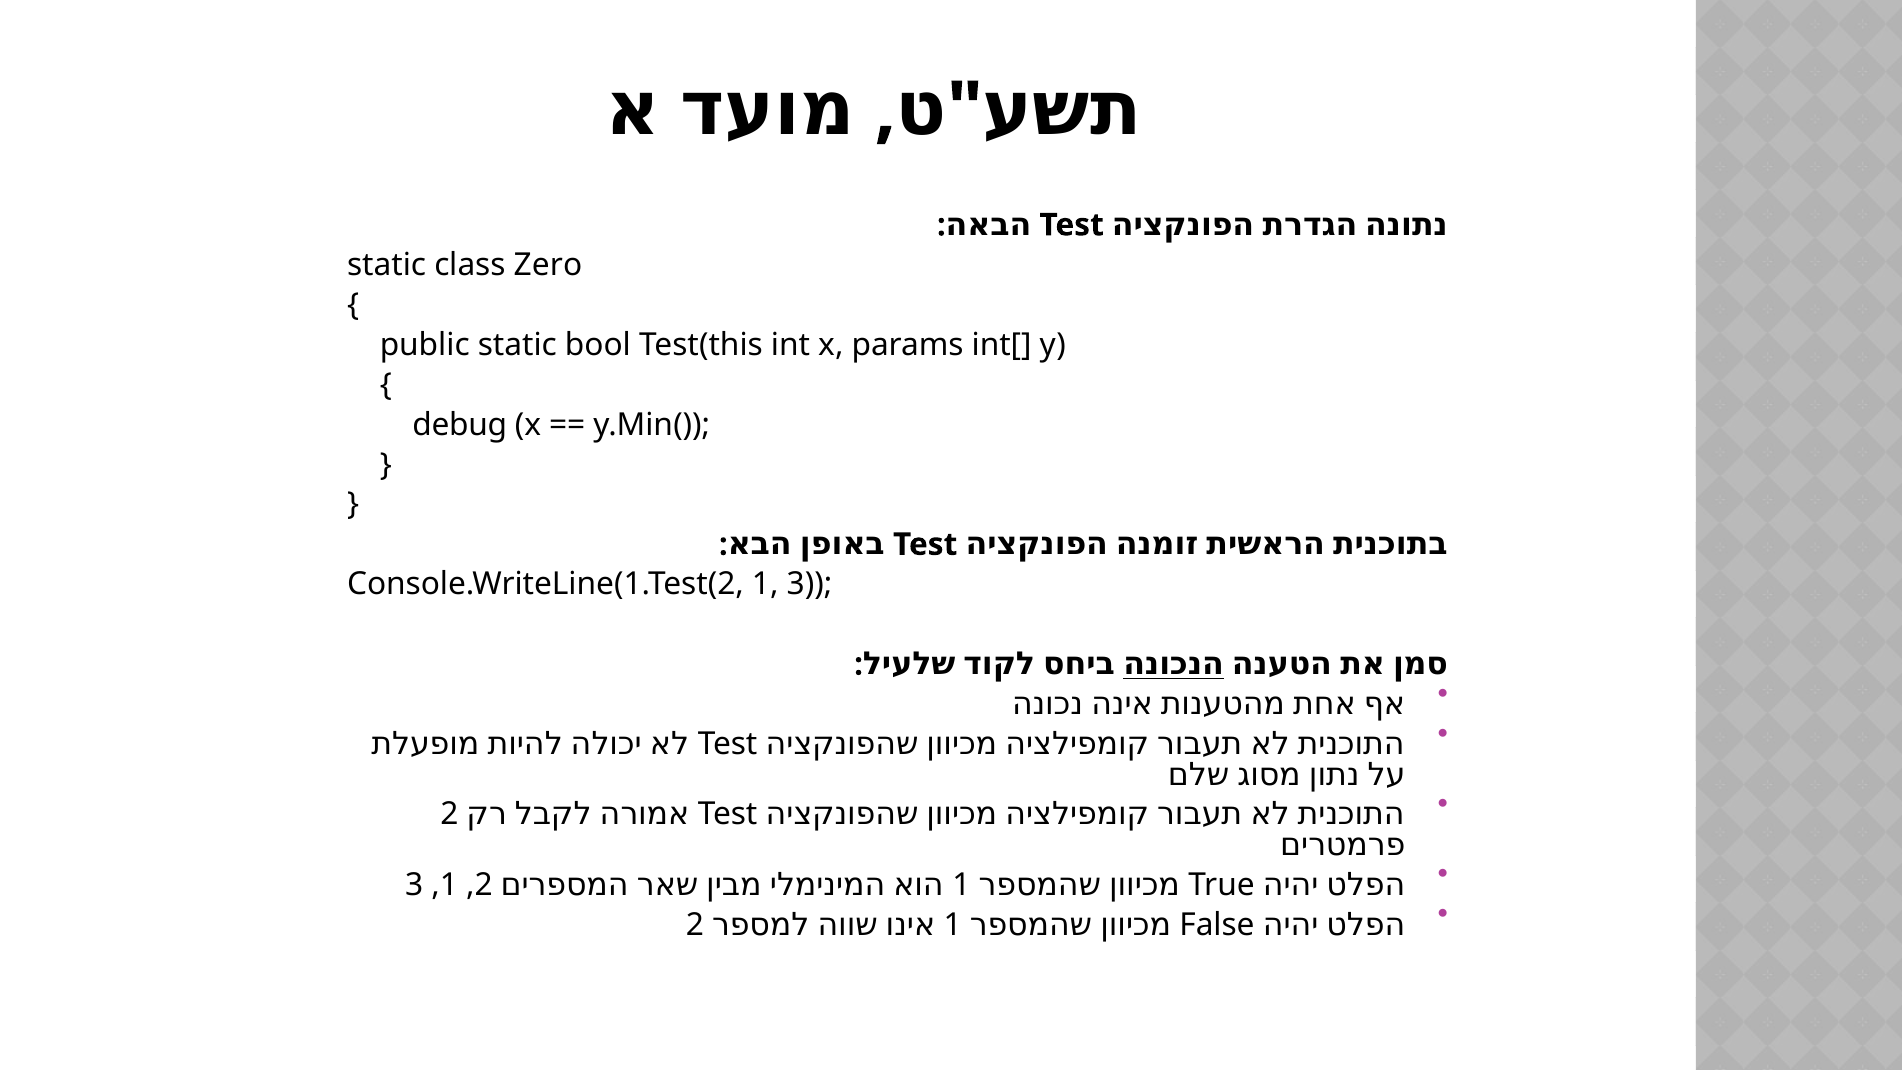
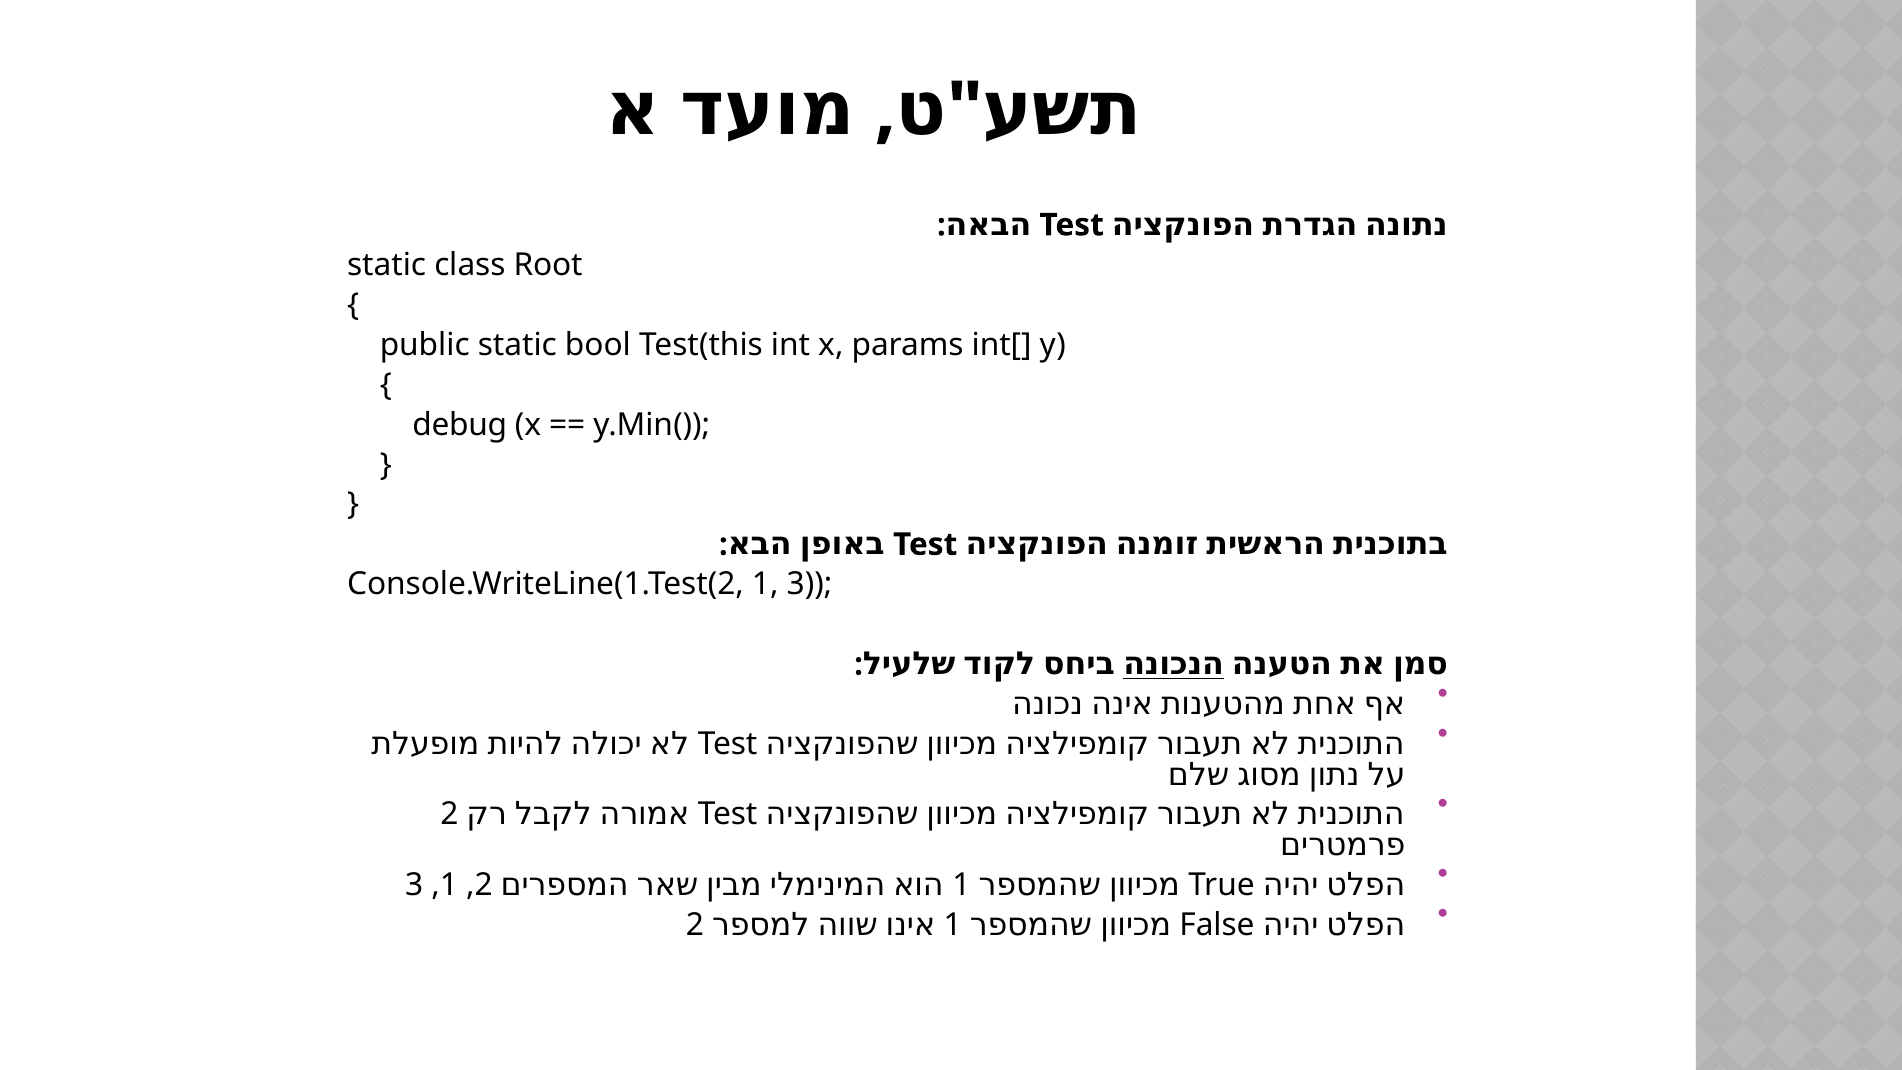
Zero: Zero -> Root
